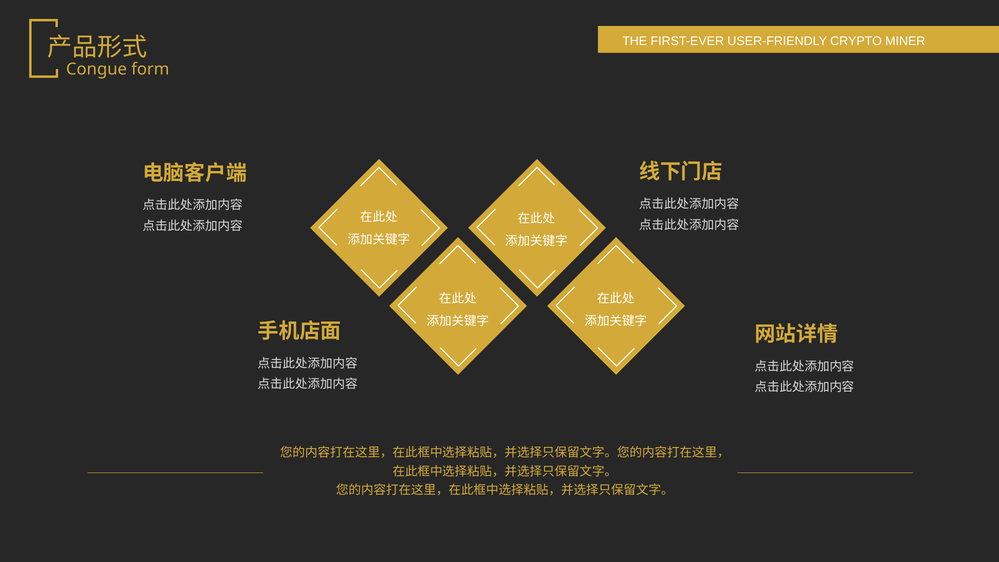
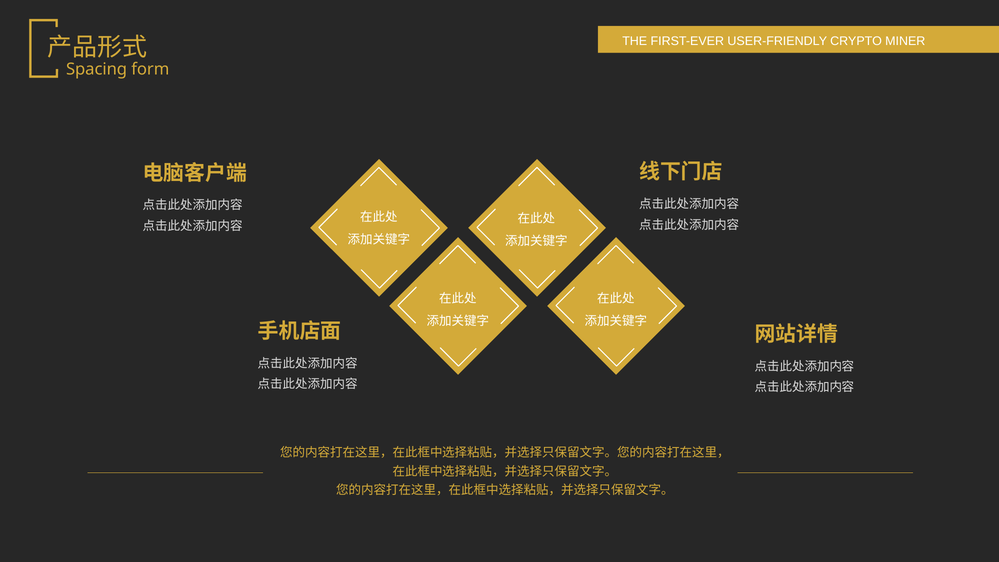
Congue: Congue -> Spacing
